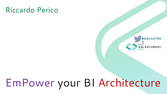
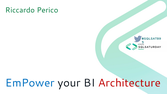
EmPower colour: purple -> blue
